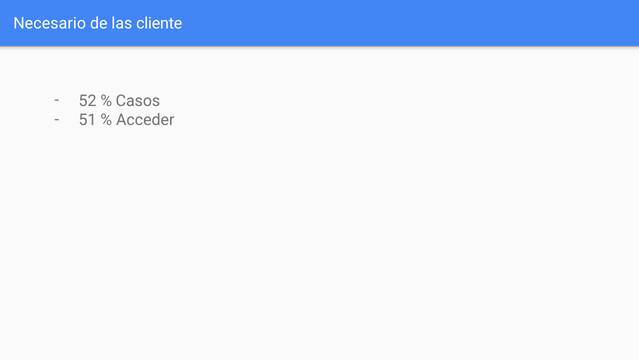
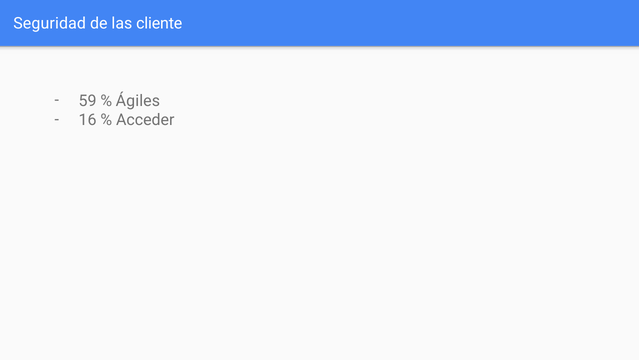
Necesario: Necesario -> Seguridad
52: 52 -> 59
Casos: Casos -> Ágiles
51: 51 -> 16
